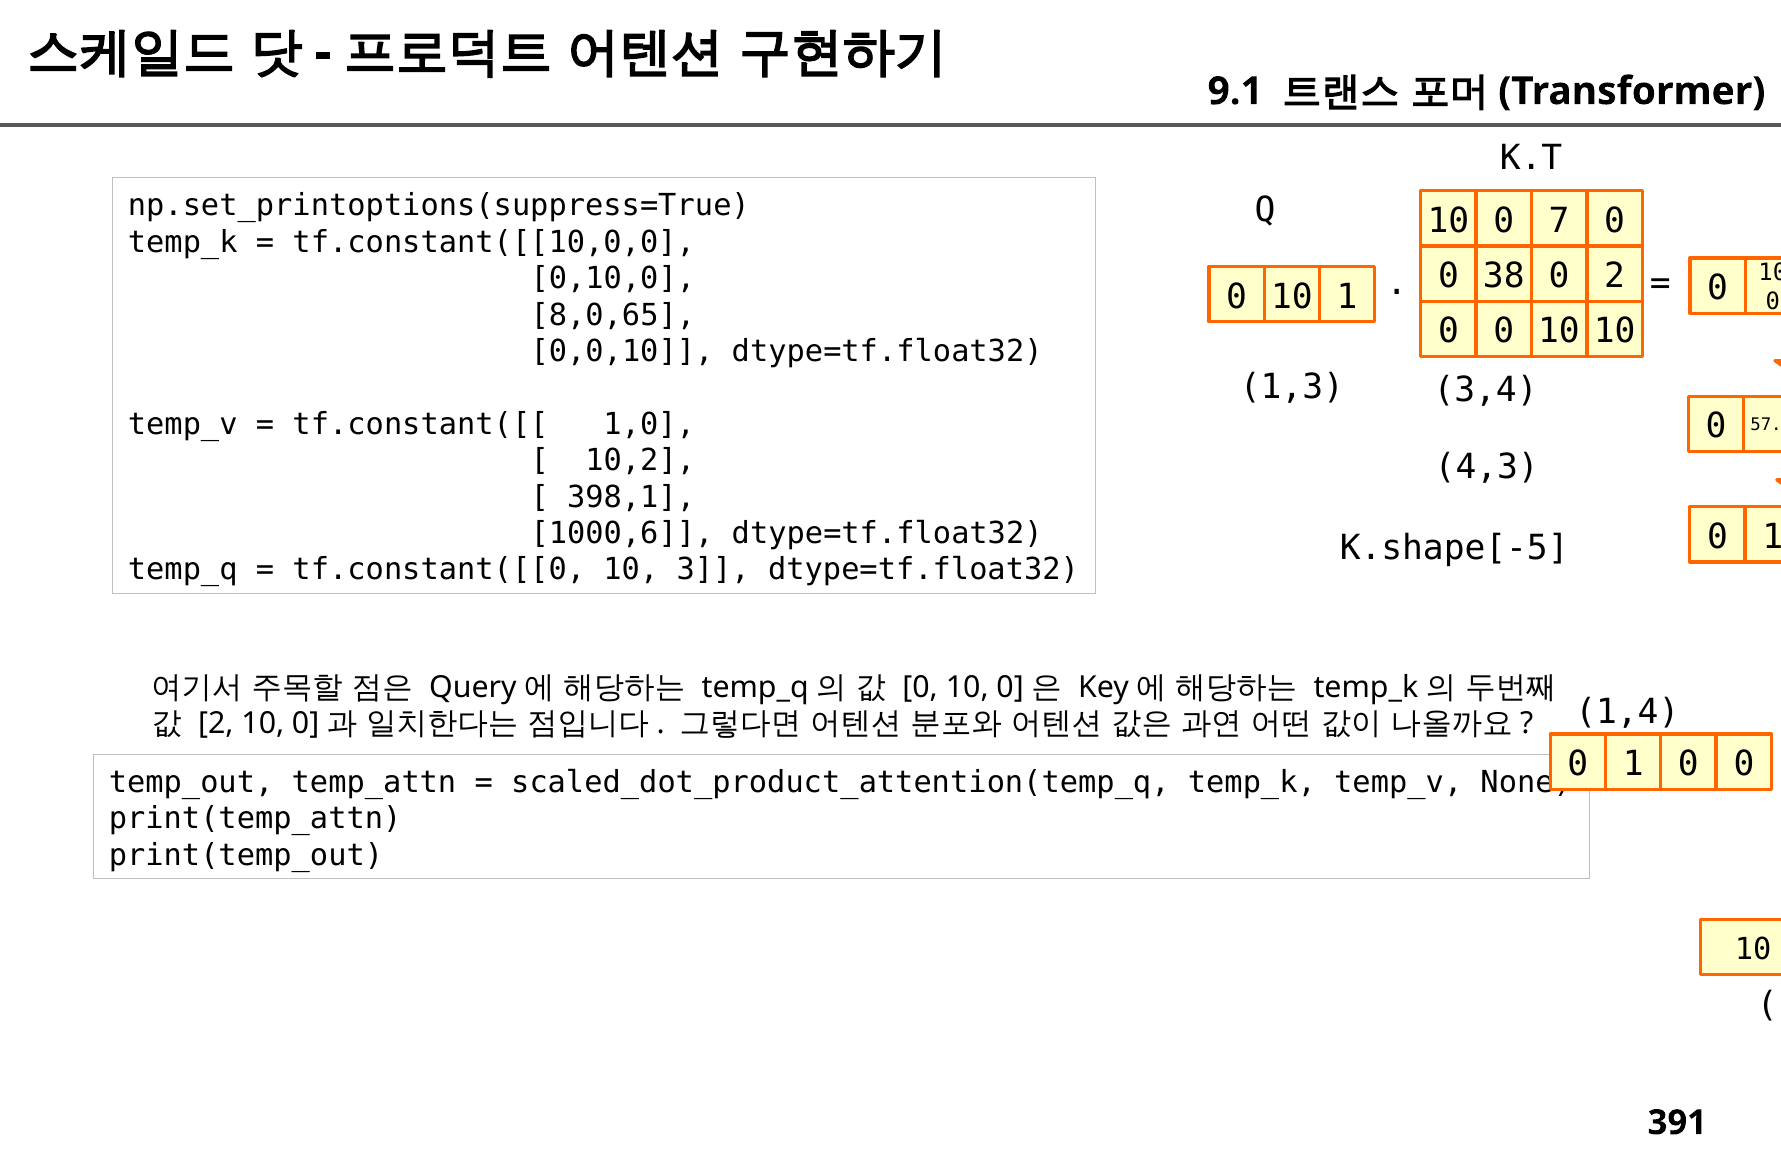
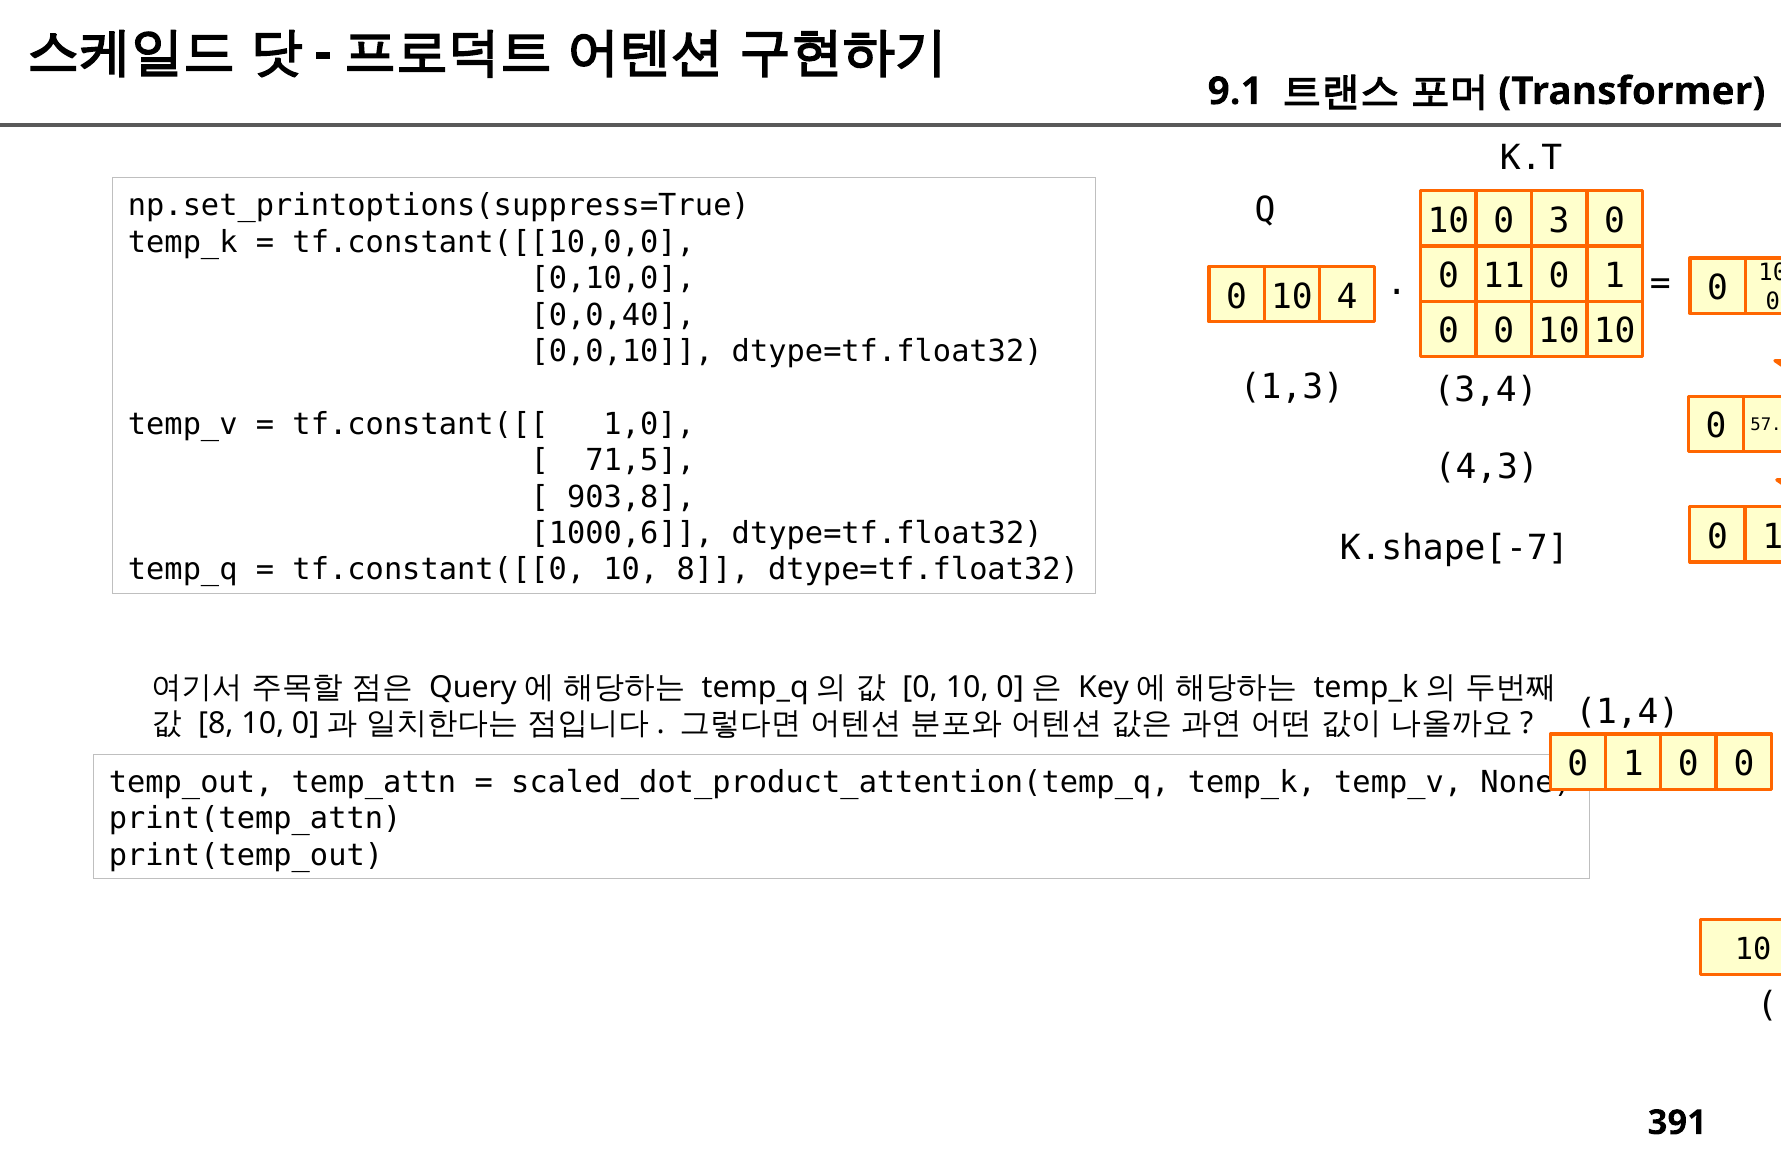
7: 7 -> 3
38: 38 -> 11
2 at (1615, 276): 2 -> 1
10 1: 1 -> 4
8,0,65: 8,0,65 -> 0,0,40
10,2: 10,2 -> 71,5
398,1: 398,1 -> 903,8
K.shape[-5: K.shape[-5 -> K.shape[-7
10 3: 3 -> 8
2 at (216, 724): 2 -> 8
